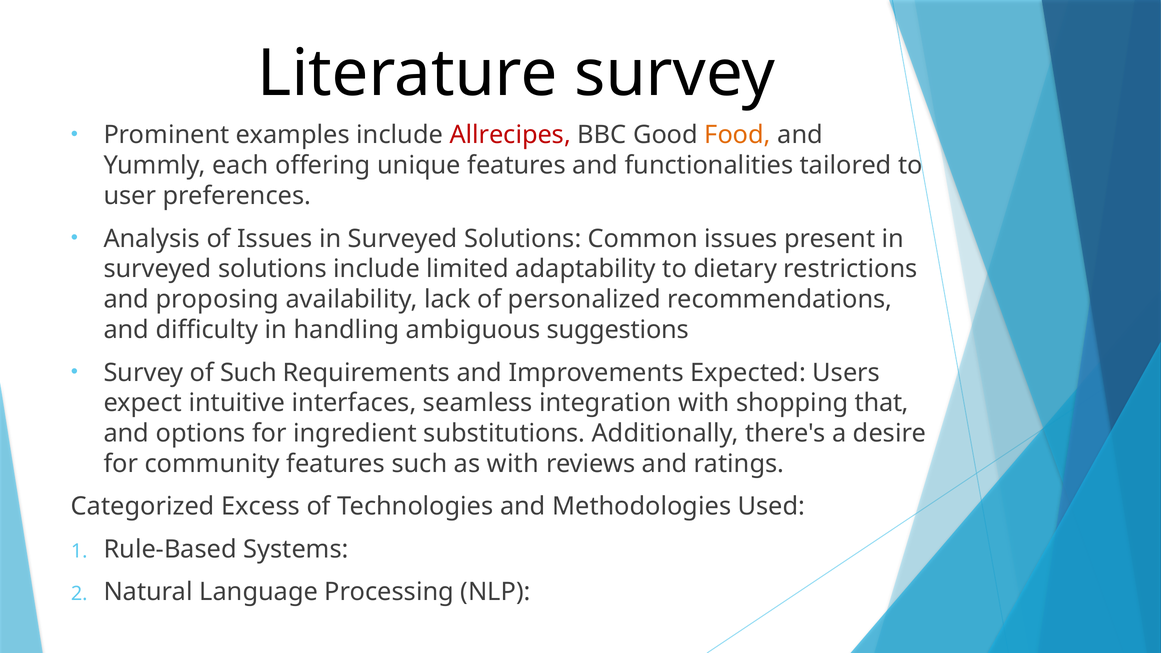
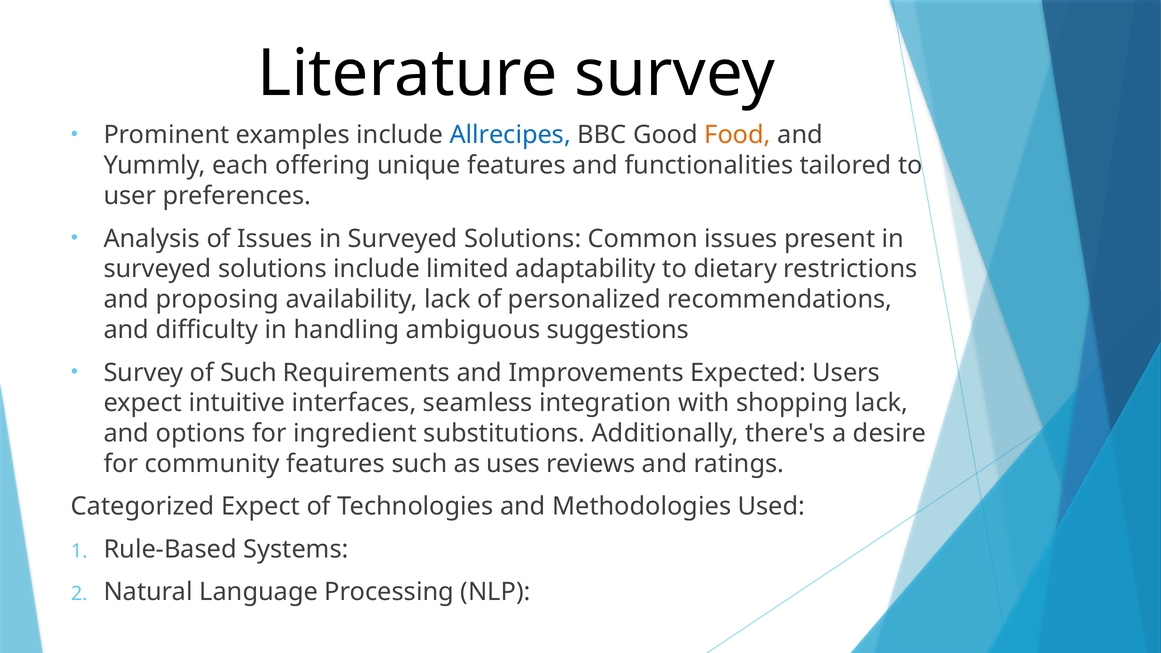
Allrecipes colour: red -> blue
shopping that: that -> lack
as with: with -> uses
Categorized Excess: Excess -> Expect
